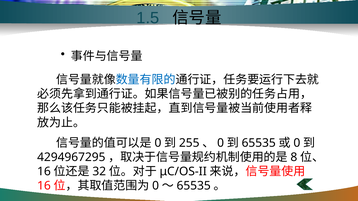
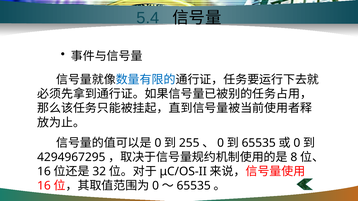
1.5: 1.5 -> 5.4
